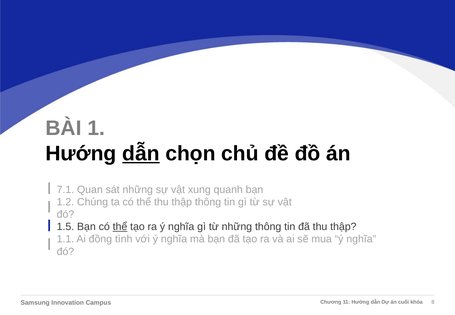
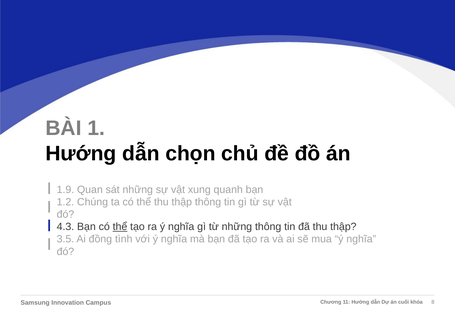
dẫn at (141, 154) underline: present -> none
7.1: 7.1 -> 1.9
1.5: 1.5 -> 4.3
1.1: 1.1 -> 3.5
